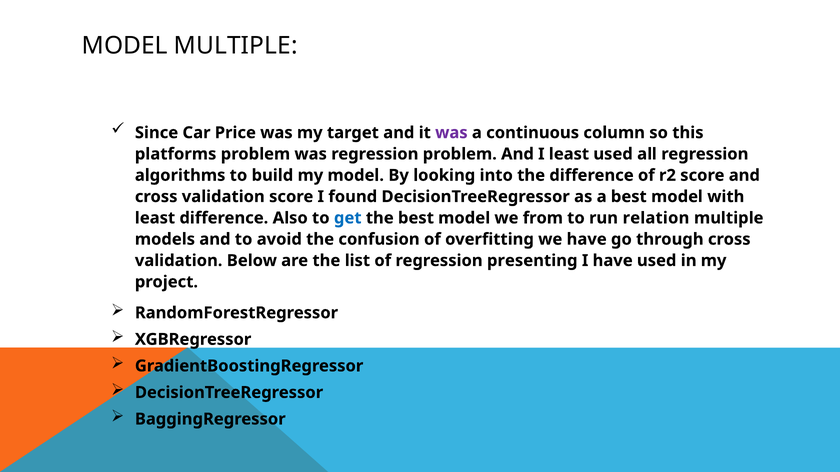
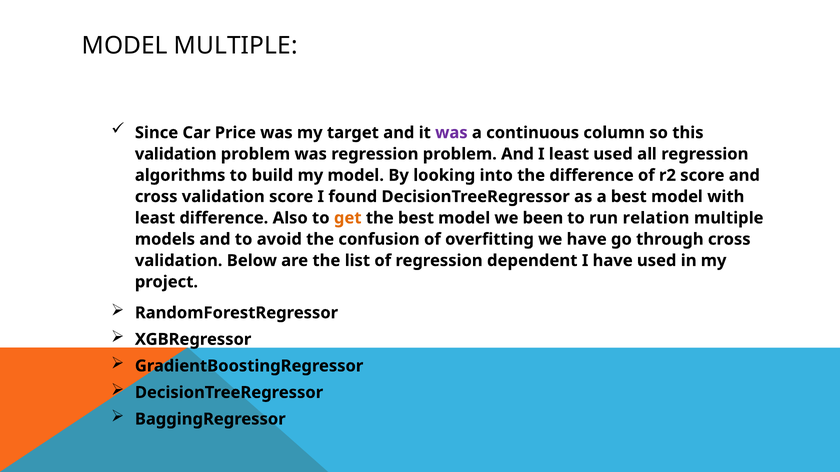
platforms at (176, 154): platforms -> validation
get colour: blue -> orange
from: from -> been
presenting: presenting -> dependent
